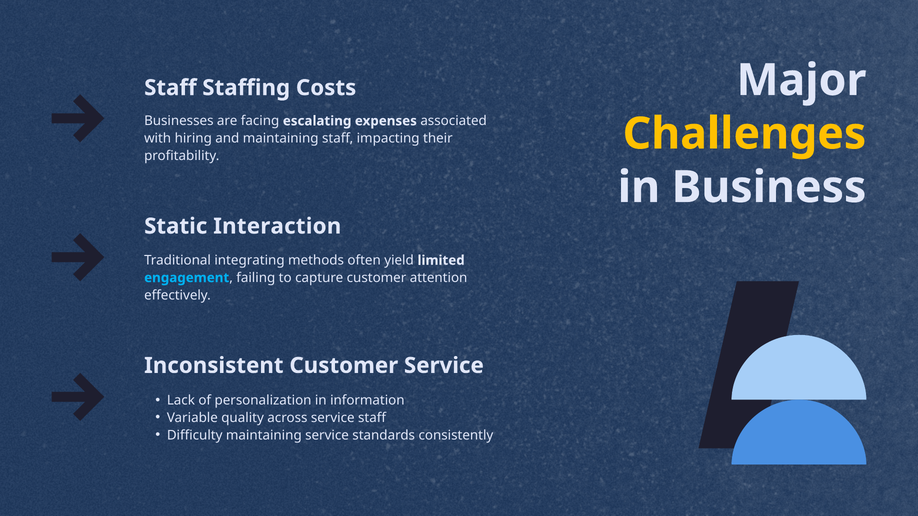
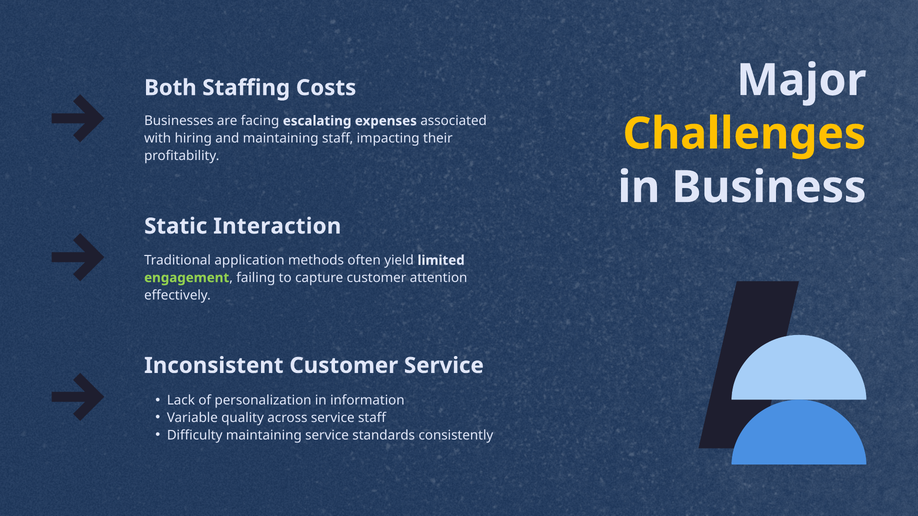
Staff at (170, 88): Staff -> Both
integrating: integrating -> application
engagement colour: light blue -> light green
